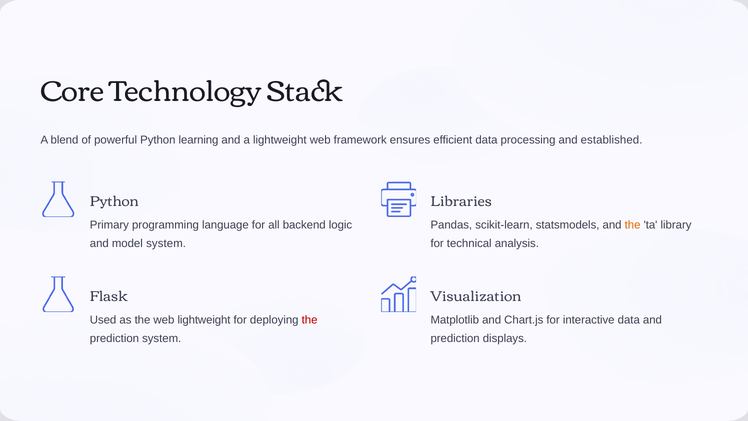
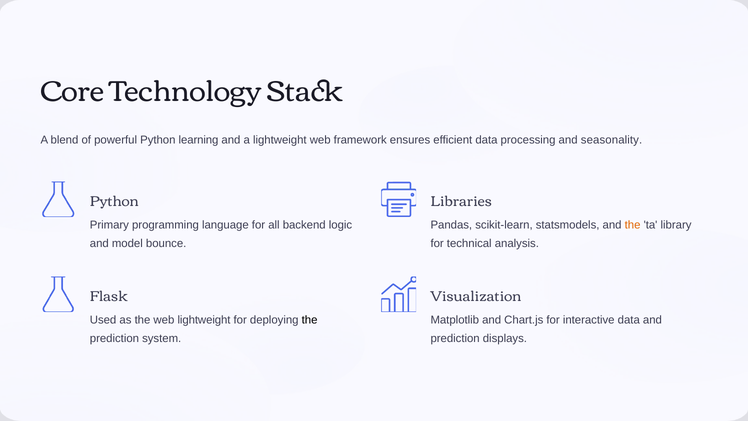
established: established -> seasonality
model system: system -> bounce
the at (310, 320) colour: red -> black
